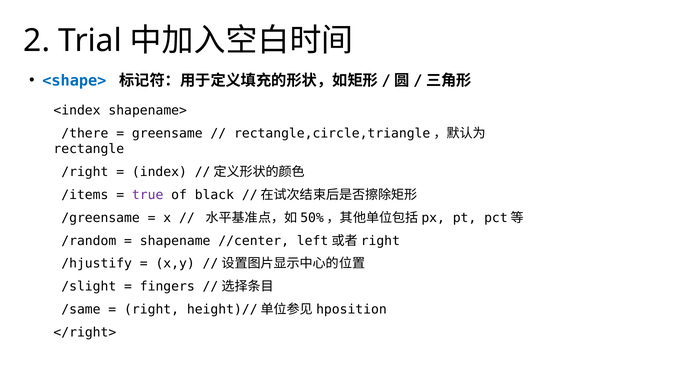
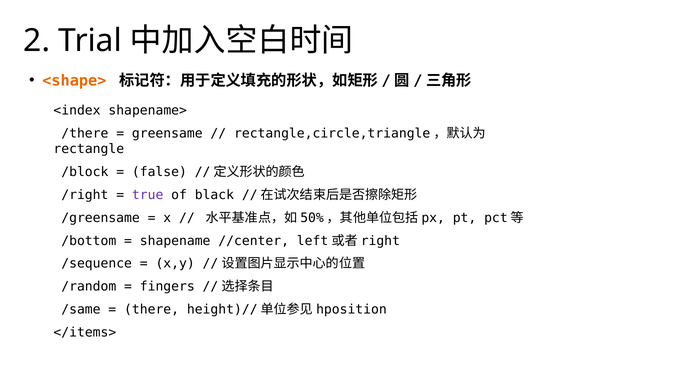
<shape> colour: blue -> orange
/right: /right -> /block
index: index -> false
/items: /items -> /right
/random: /random -> /bottom
/hjustify: /hjustify -> /sequence
/slight: /slight -> /random
right: right -> there
</right>: </right> -> </items>
